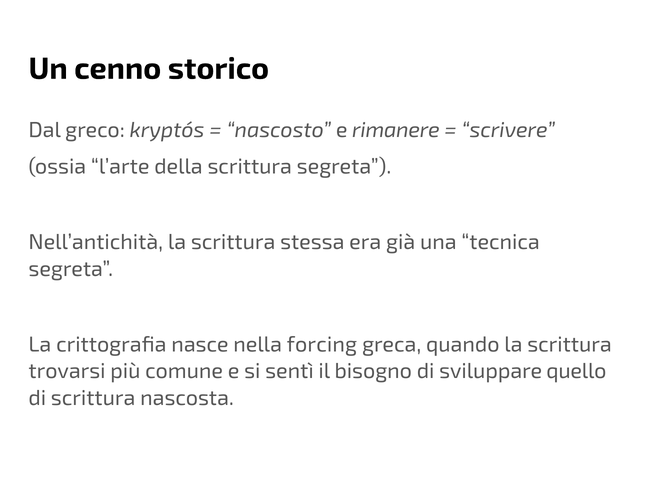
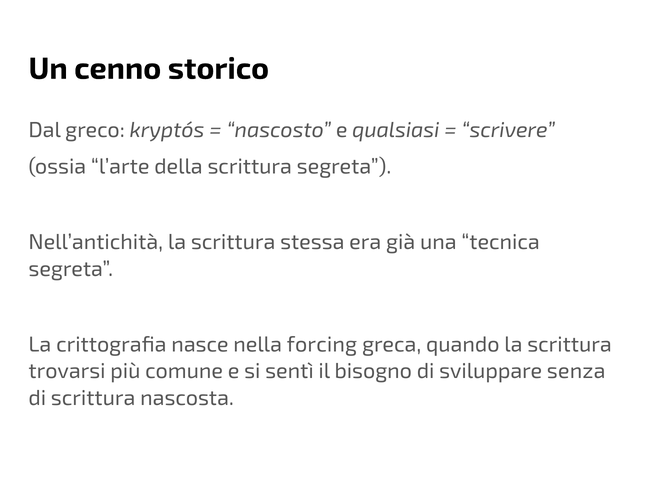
rimanere: rimanere -> qualsiasi
quello: quello -> senza
